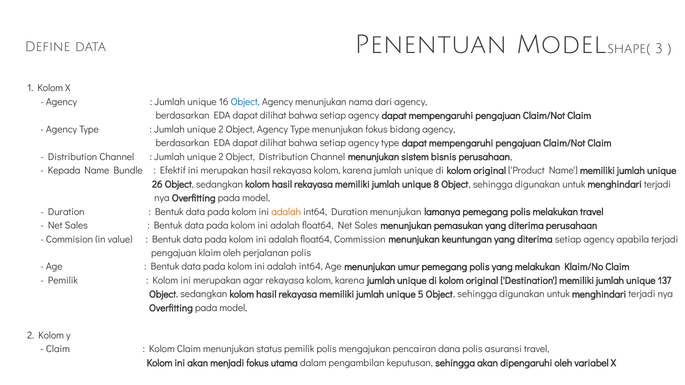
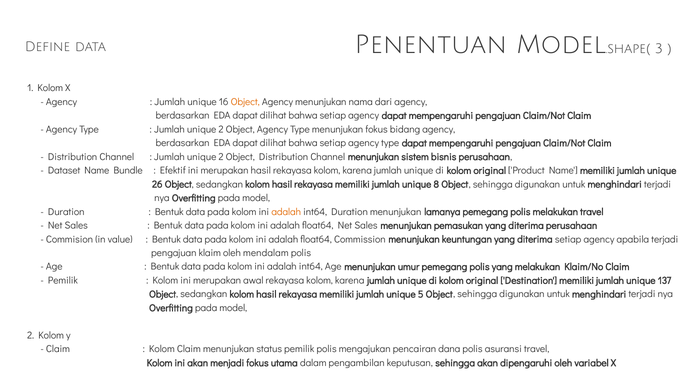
Object at (245, 102) colour: blue -> orange
Kepada: Kepada -> Dataset
perjalanan: perjalanan -> mendalam
agar: agar -> awal
